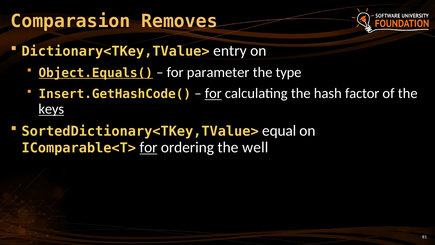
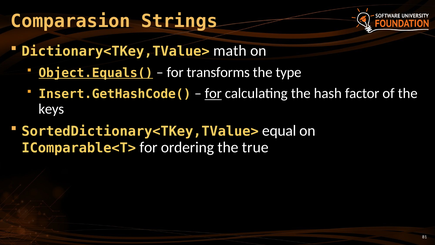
Removes: Removes -> Strings
entry: entry -> math
parameter: parameter -> transforms
keys underline: present -> none
for at (149, 147) underline: present -> none
well: well -> true
